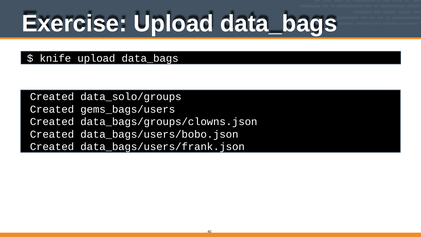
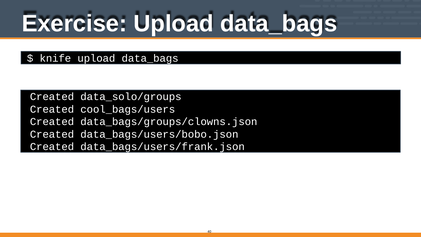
gems_bags/users: gems_bags/users -> cool_bags/users
